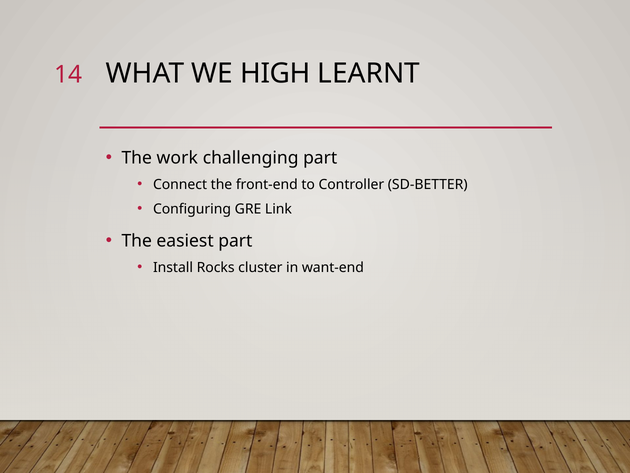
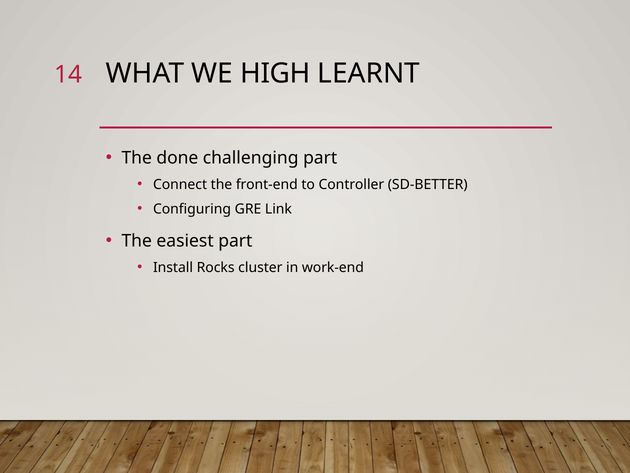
work: work -> done
want-end: want-end -> work-end
